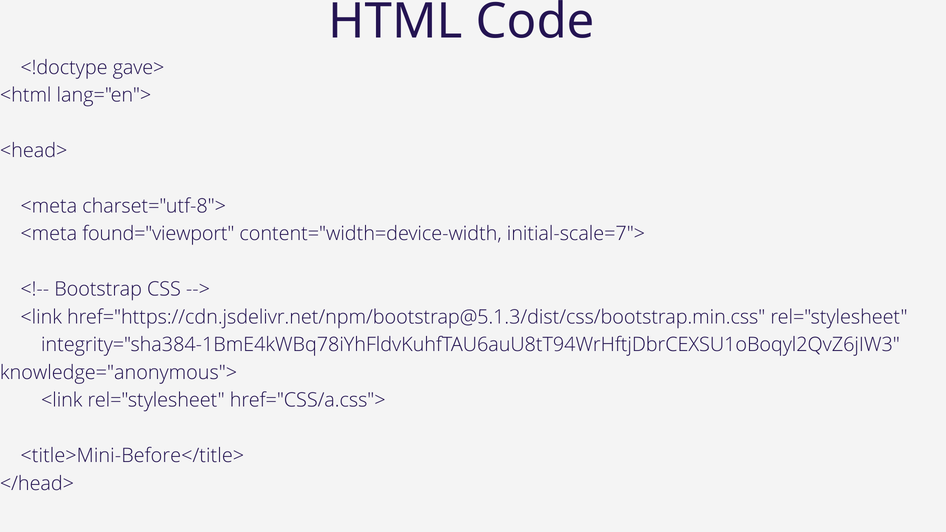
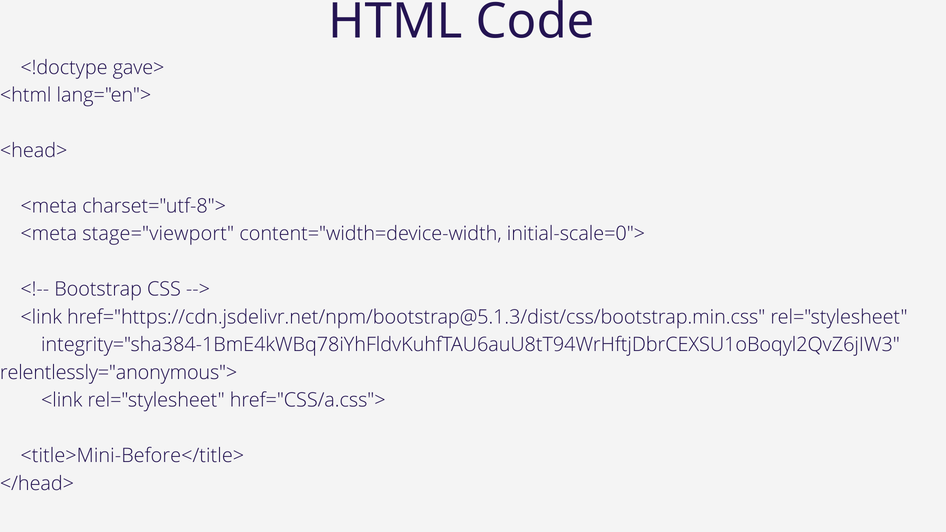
found="viewport: found="viewport -> stage="viewport
initial-scale=7">: initial-scale=7"> -> initial-scale=0">
knowledge="anonymous">: knowledge="anonymous"> -> relentlessly="anonymous">
